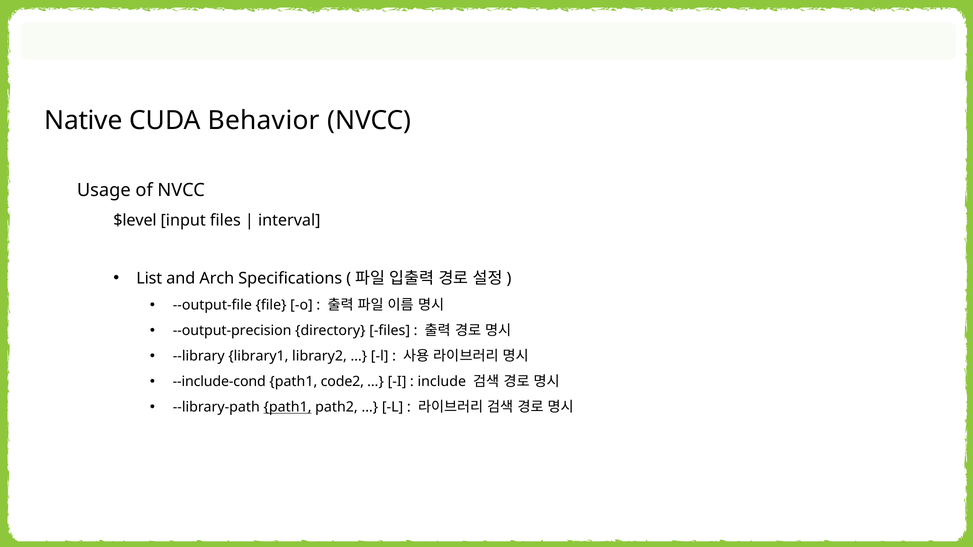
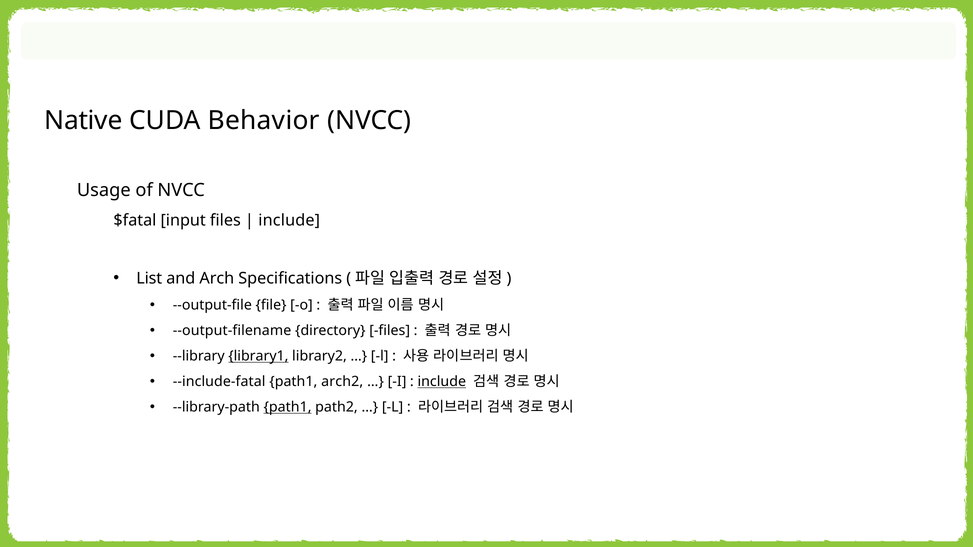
$level: $level -> $fatal
interval at (289, 220): interval -> include
--output-precision: --output-precision -> --output-filename
library1 underline: none -> present
--include-cond: --include-cond -> --include-fatal
code2: code2 -> arch2
include at (442, 382) underline: none -> present
